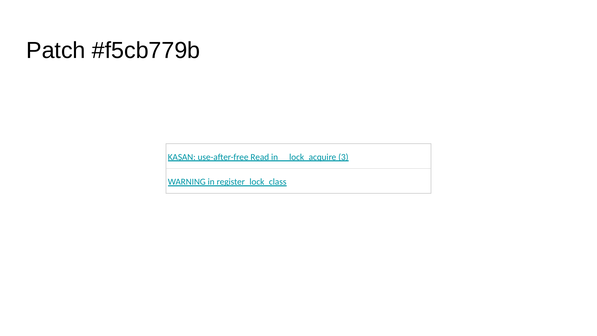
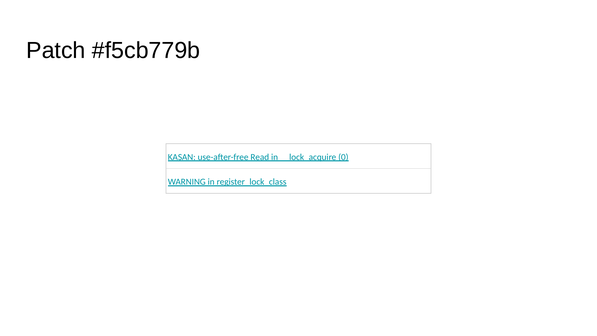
3: 3 -> 0
